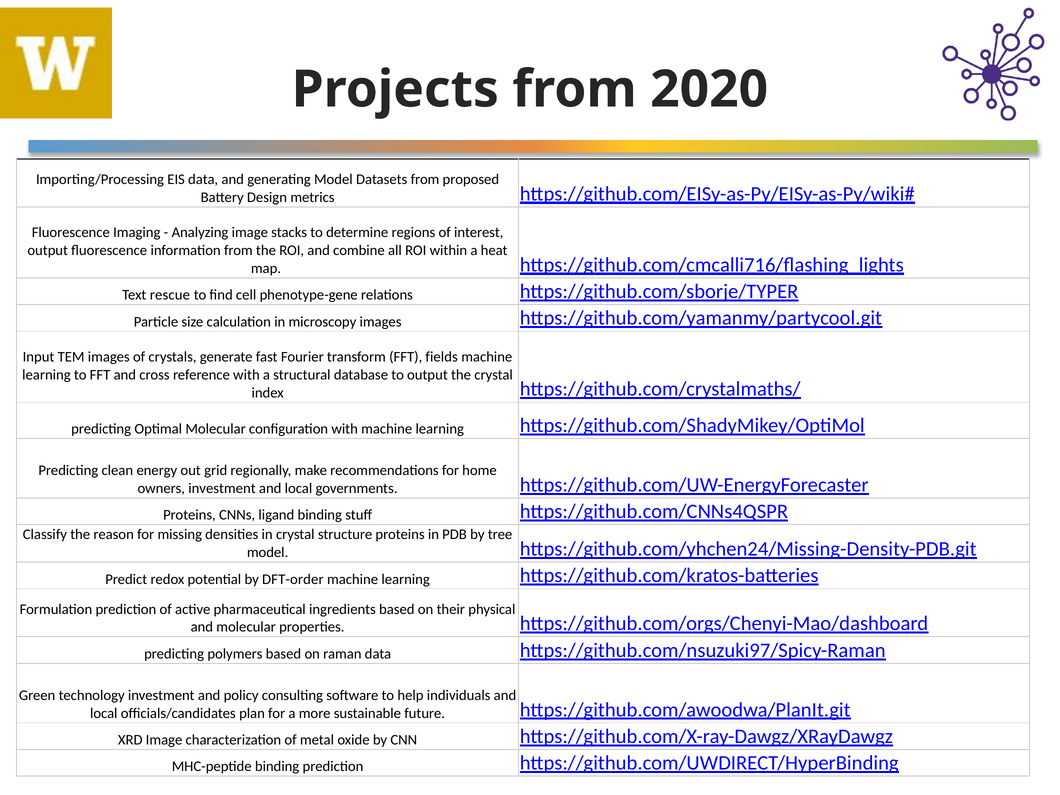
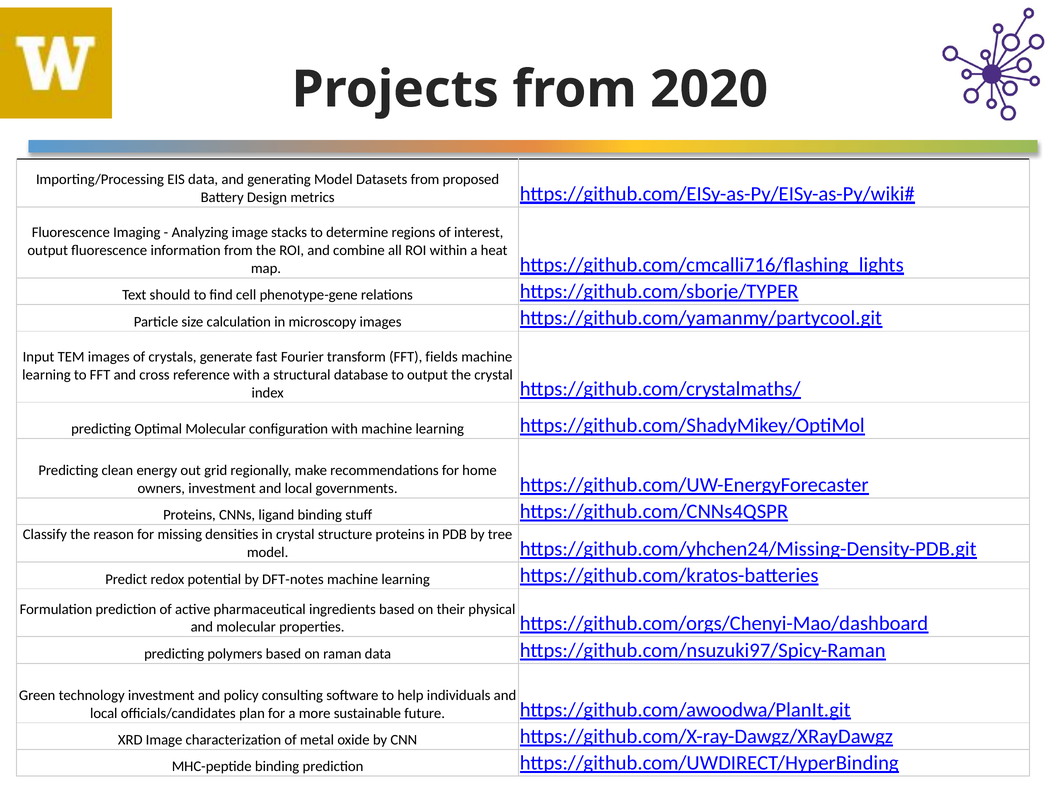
rescue: rescue -> should
DFT-order: DFT-order -> DFT-notes
